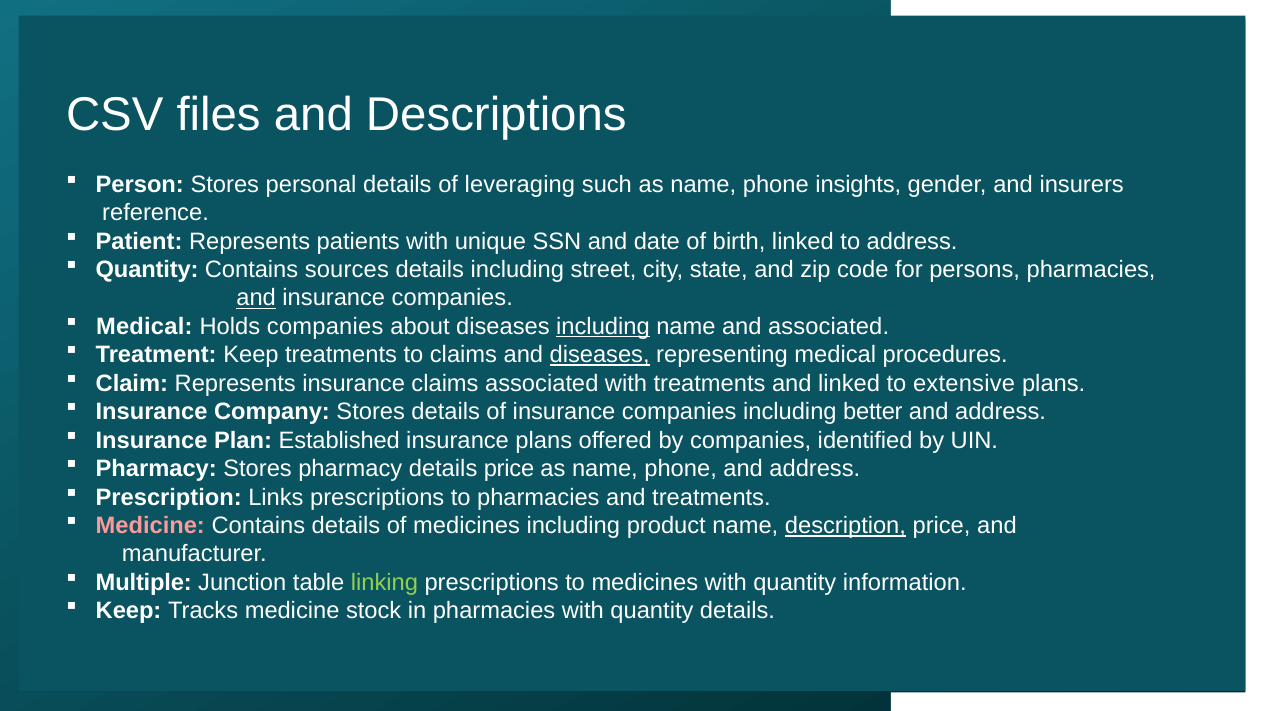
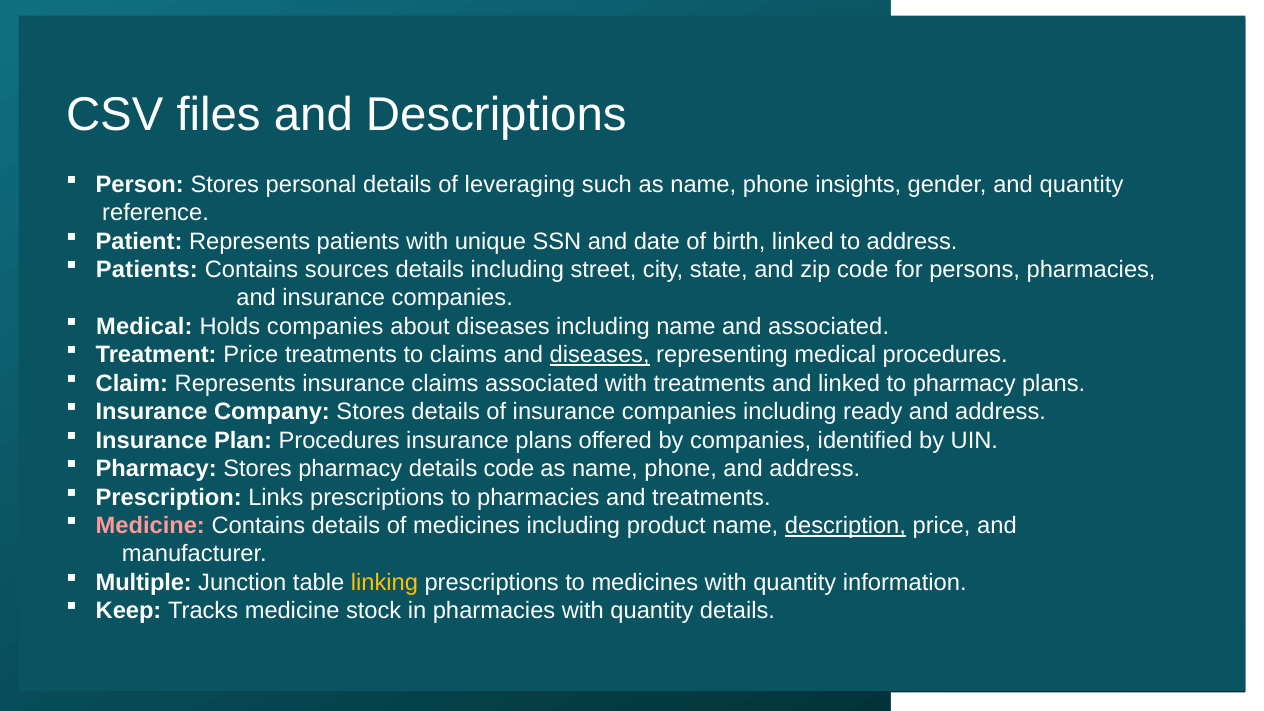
and insurers: insurers -> quantity
Quantity at (147, 270): Quantity -> Patients
and at (256, 298) underline: present -> none
including at (603, 327) underline: present -> none
Treatment Keep: Keep -> Price
to extensive: extensive -> pharmacy
better: better -> ready
Plan Established: Established -> Procedures
details price: price -> code
linking colour: light green -> yellow
